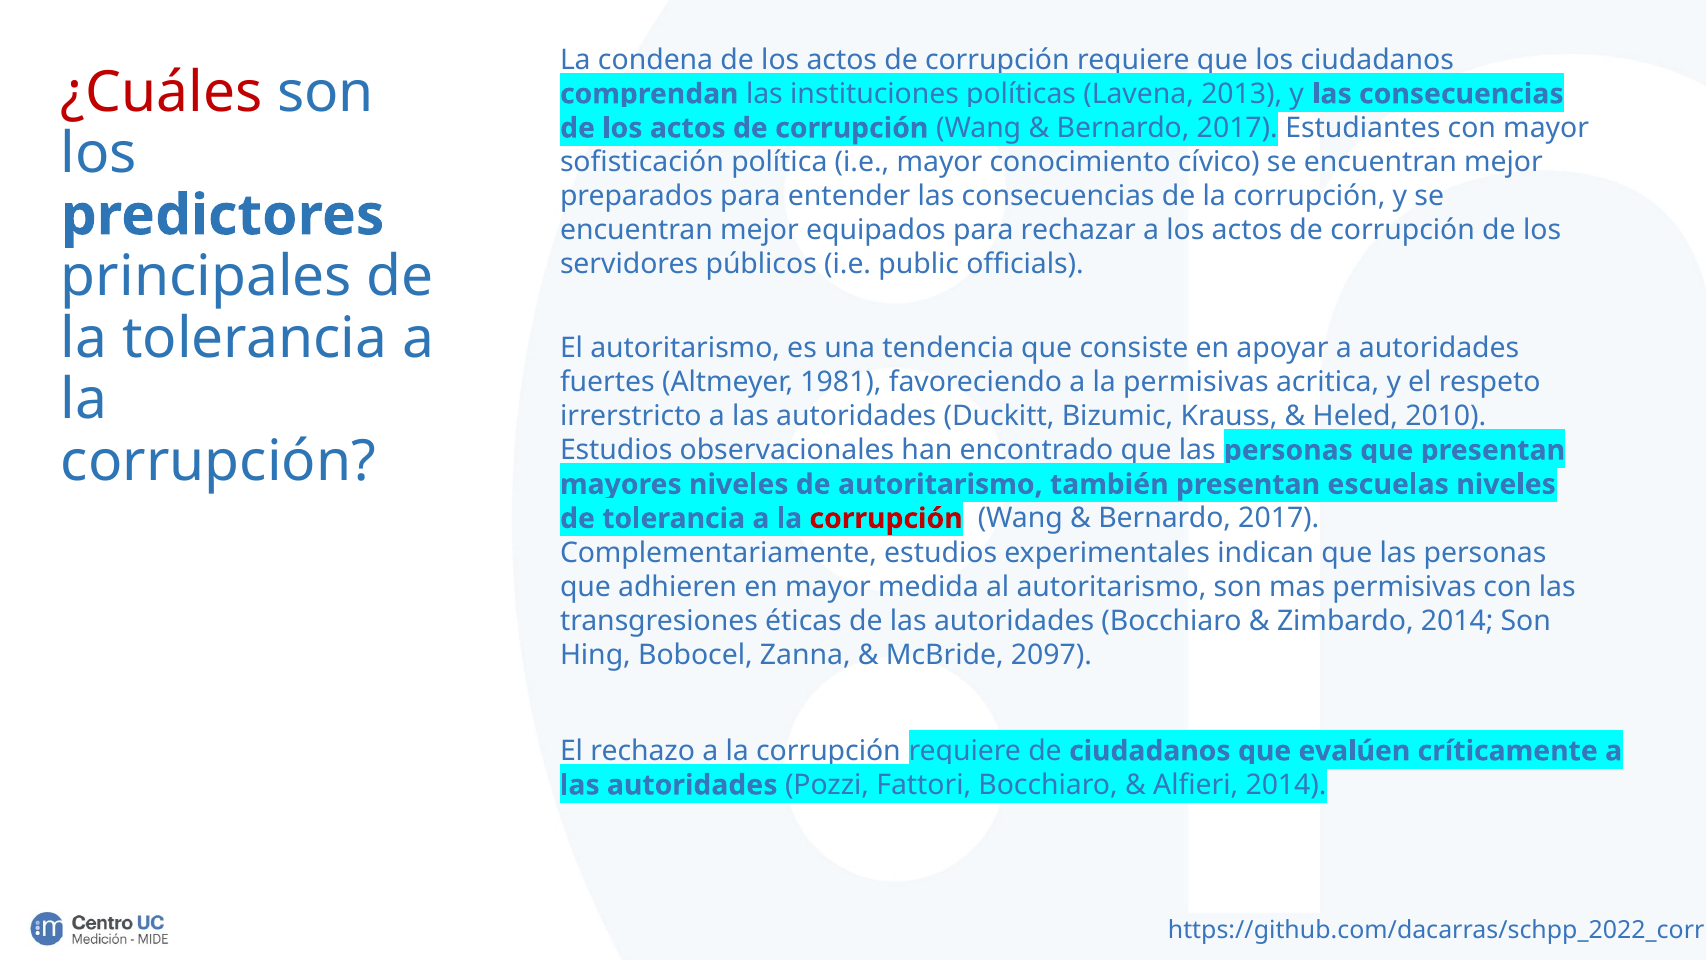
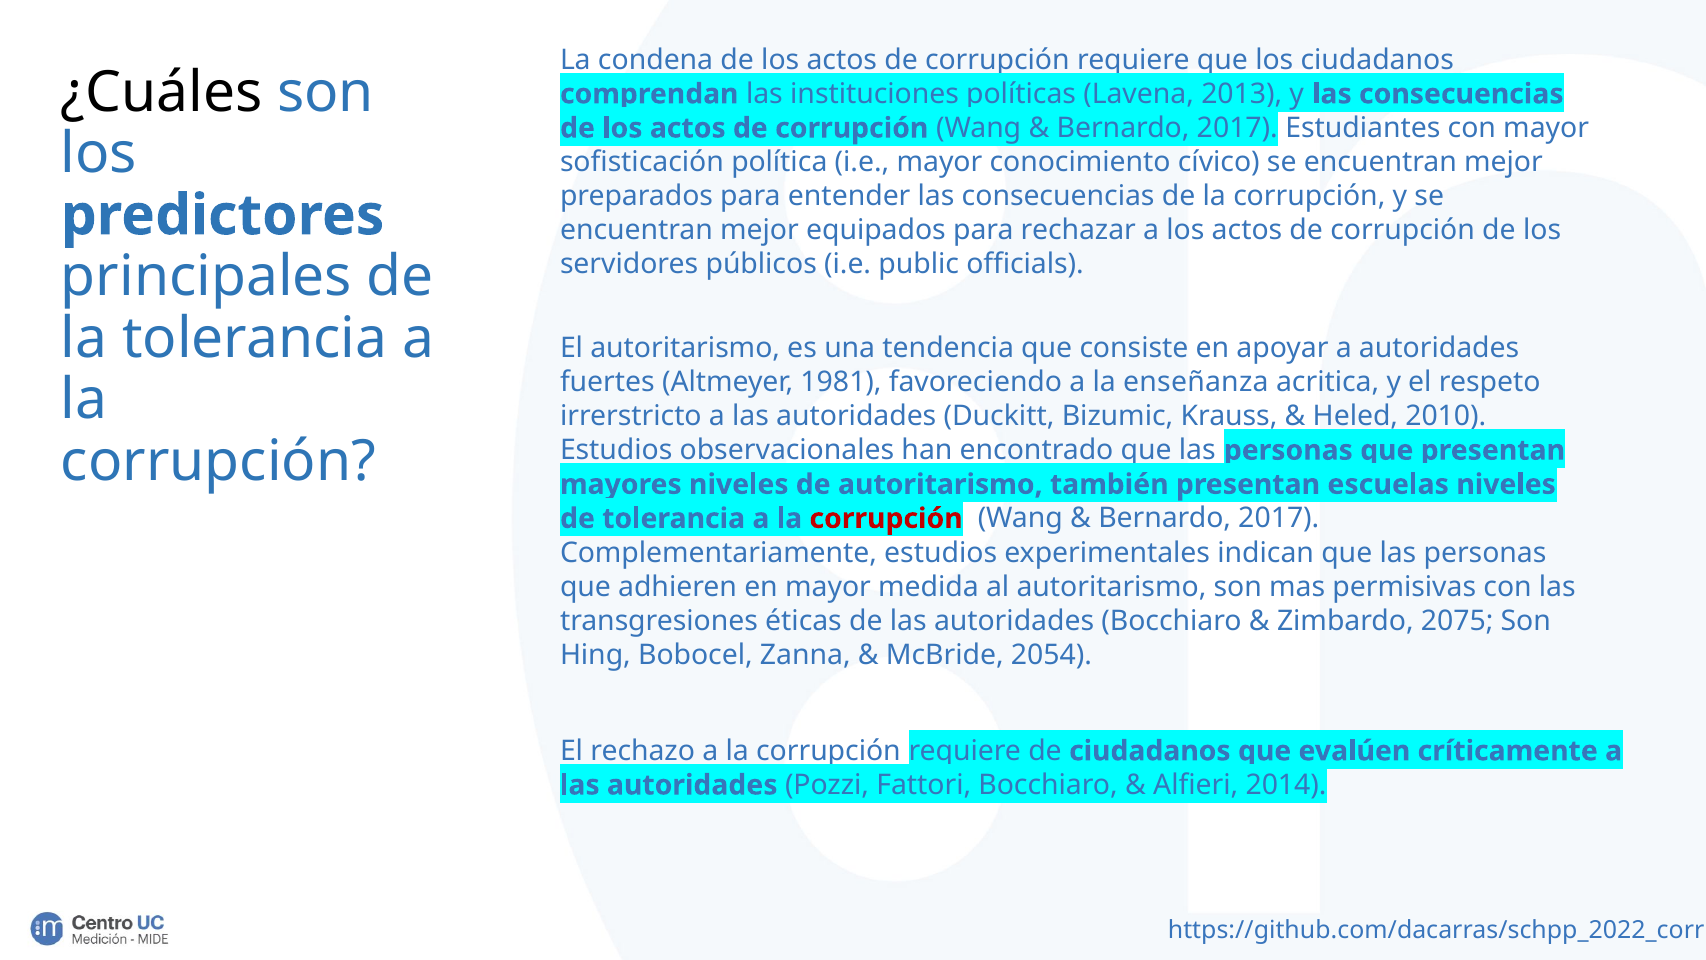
¿Cuáles colour: red -> black
la permisivas: permisivas -> enseñanza
Zimbardo 2014: 2014 -> 2075
2097: 2097 -> 2054
